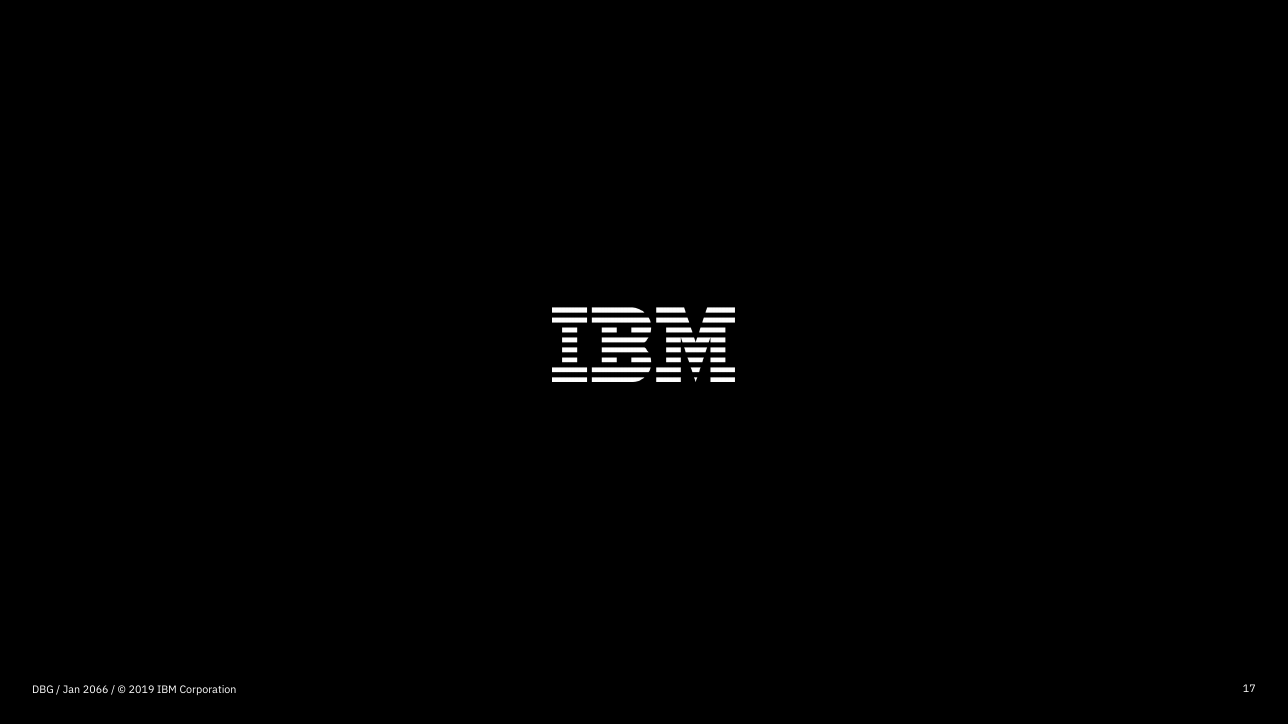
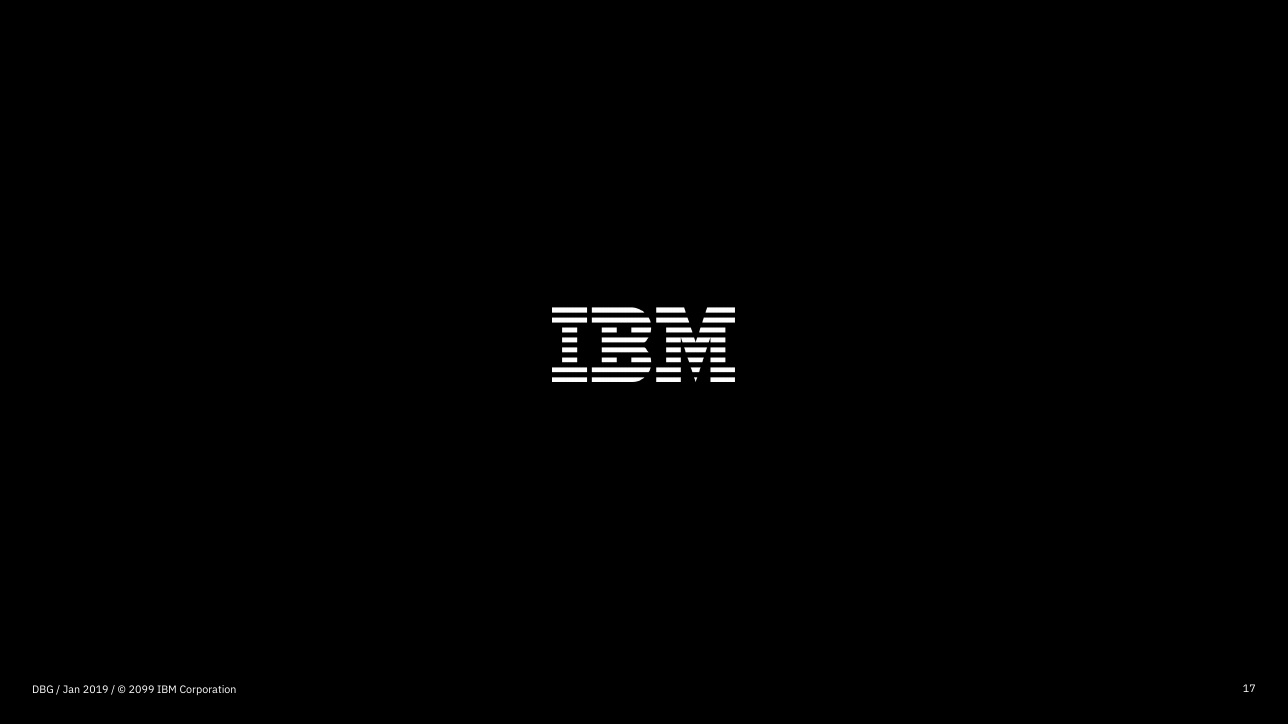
2066: 2066 -> 2019
2019: 2019 -> 2099
